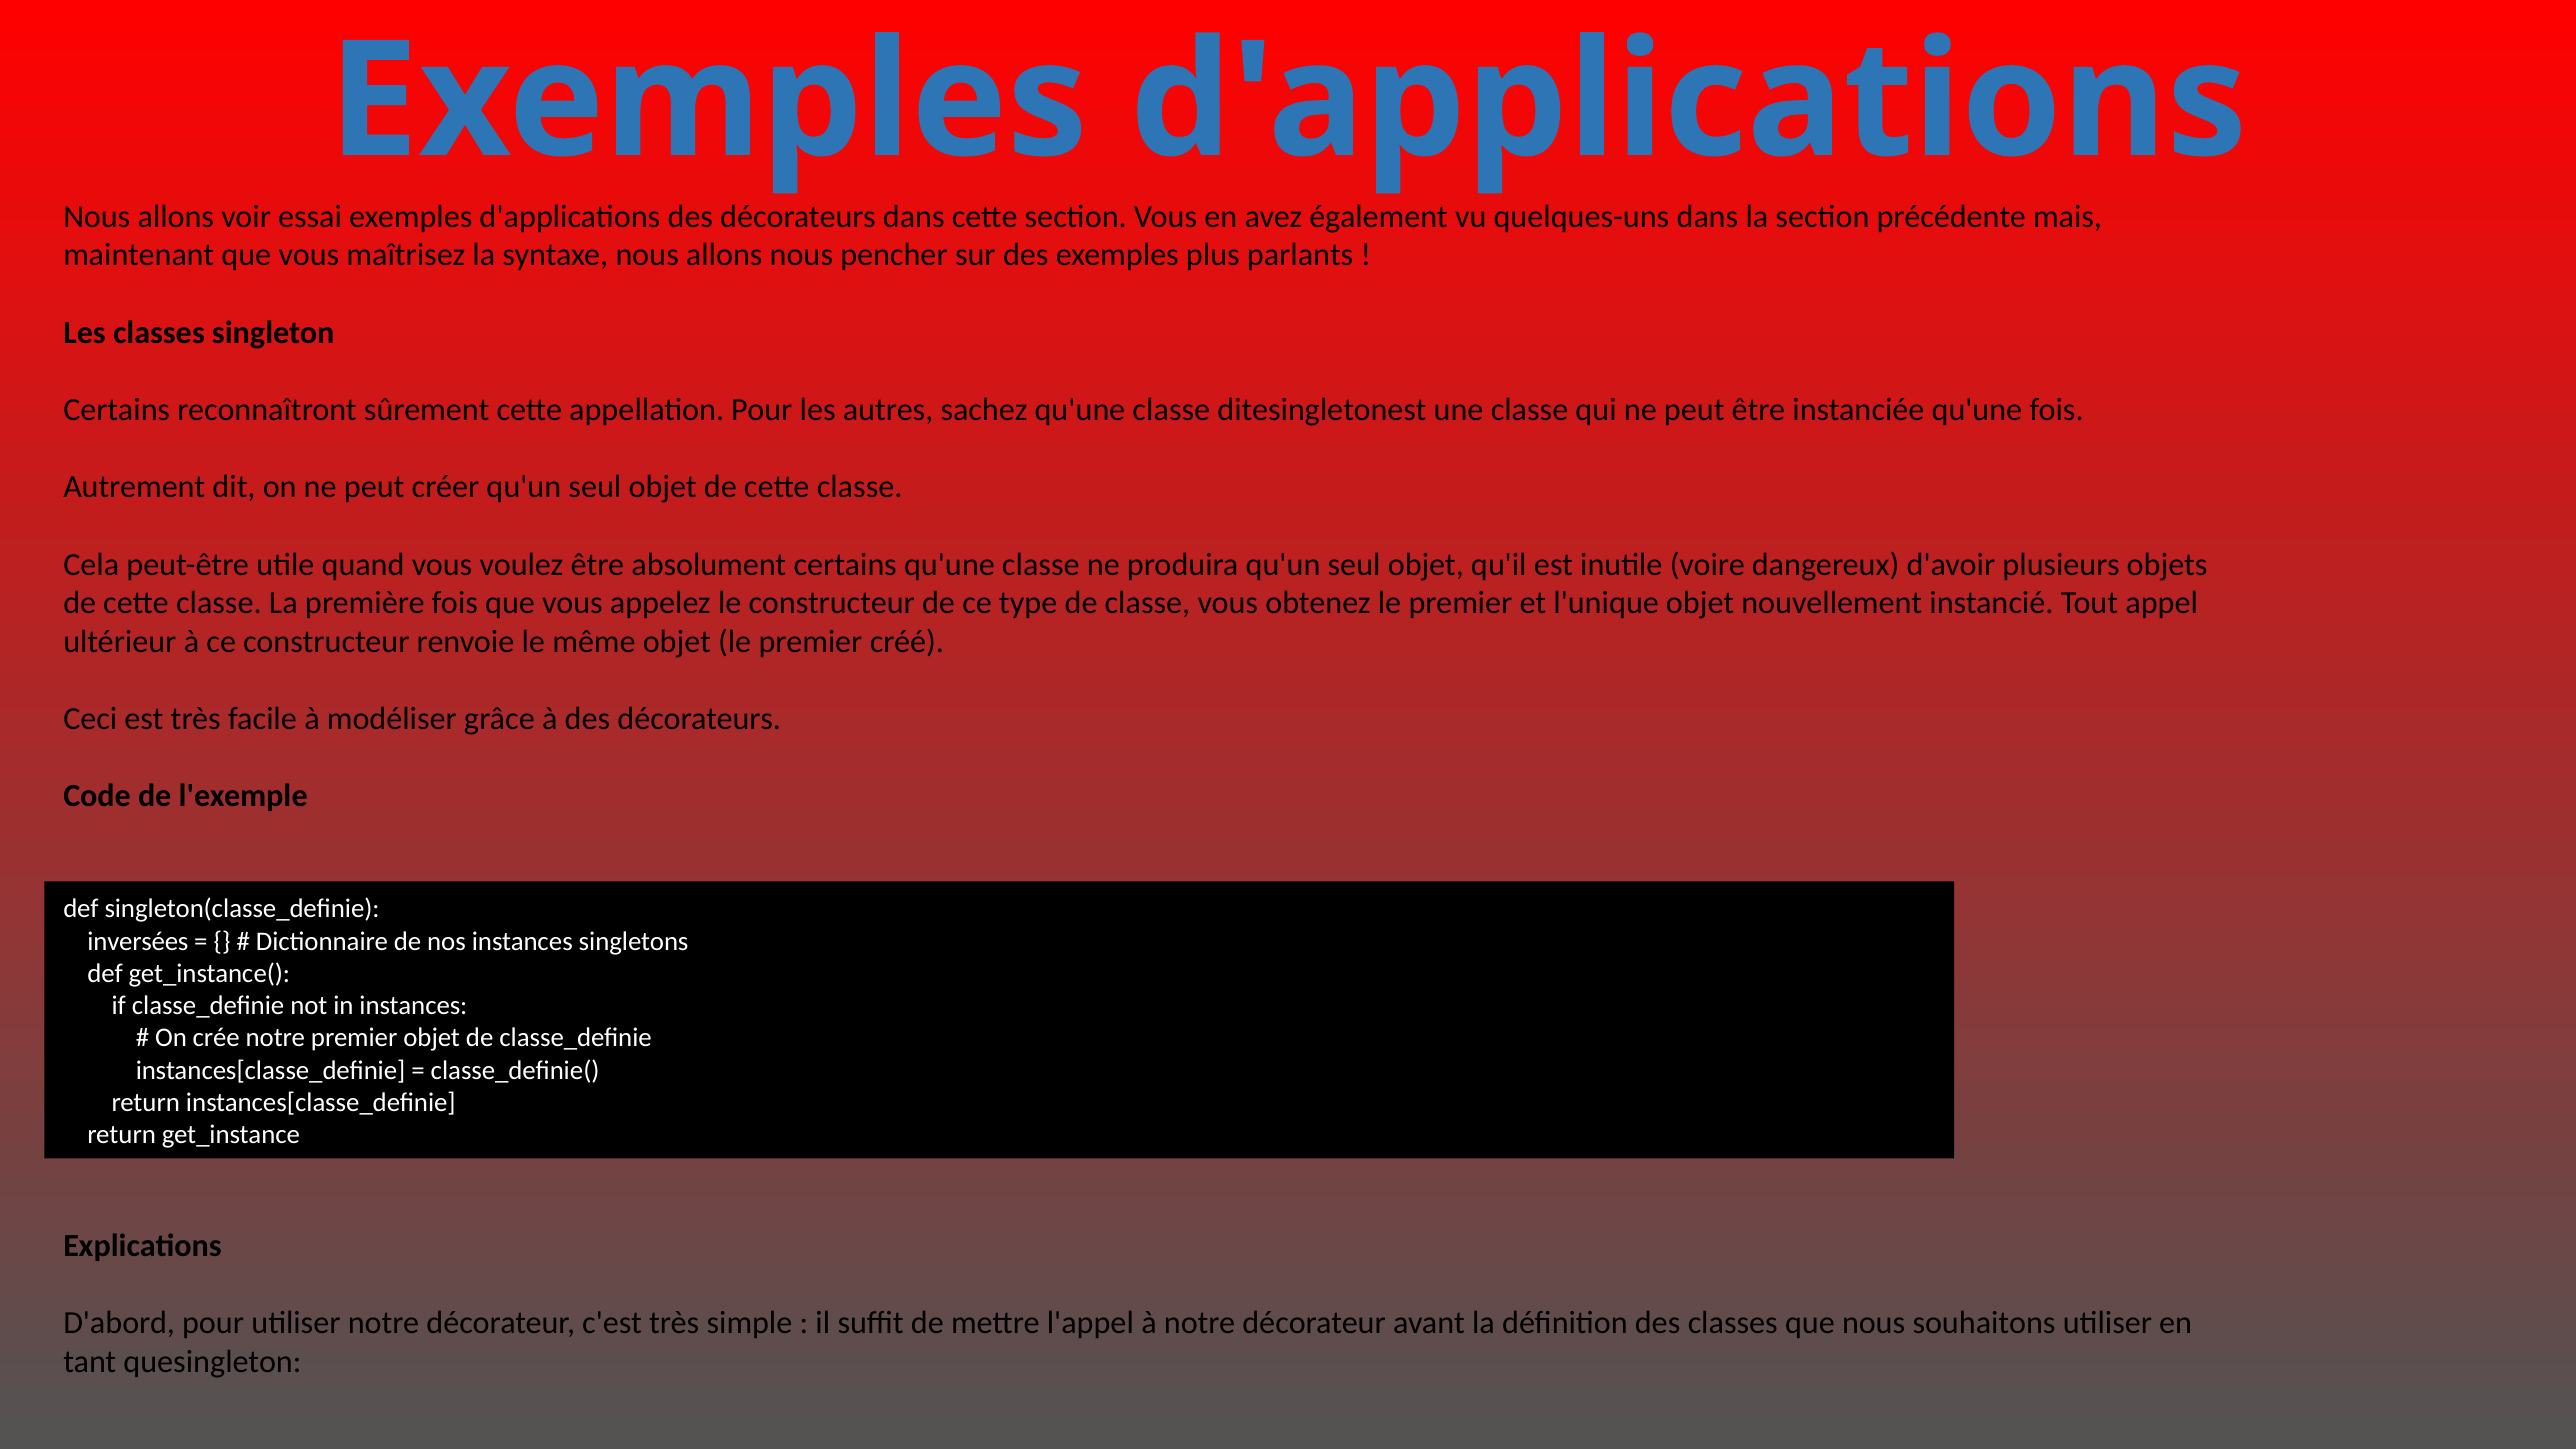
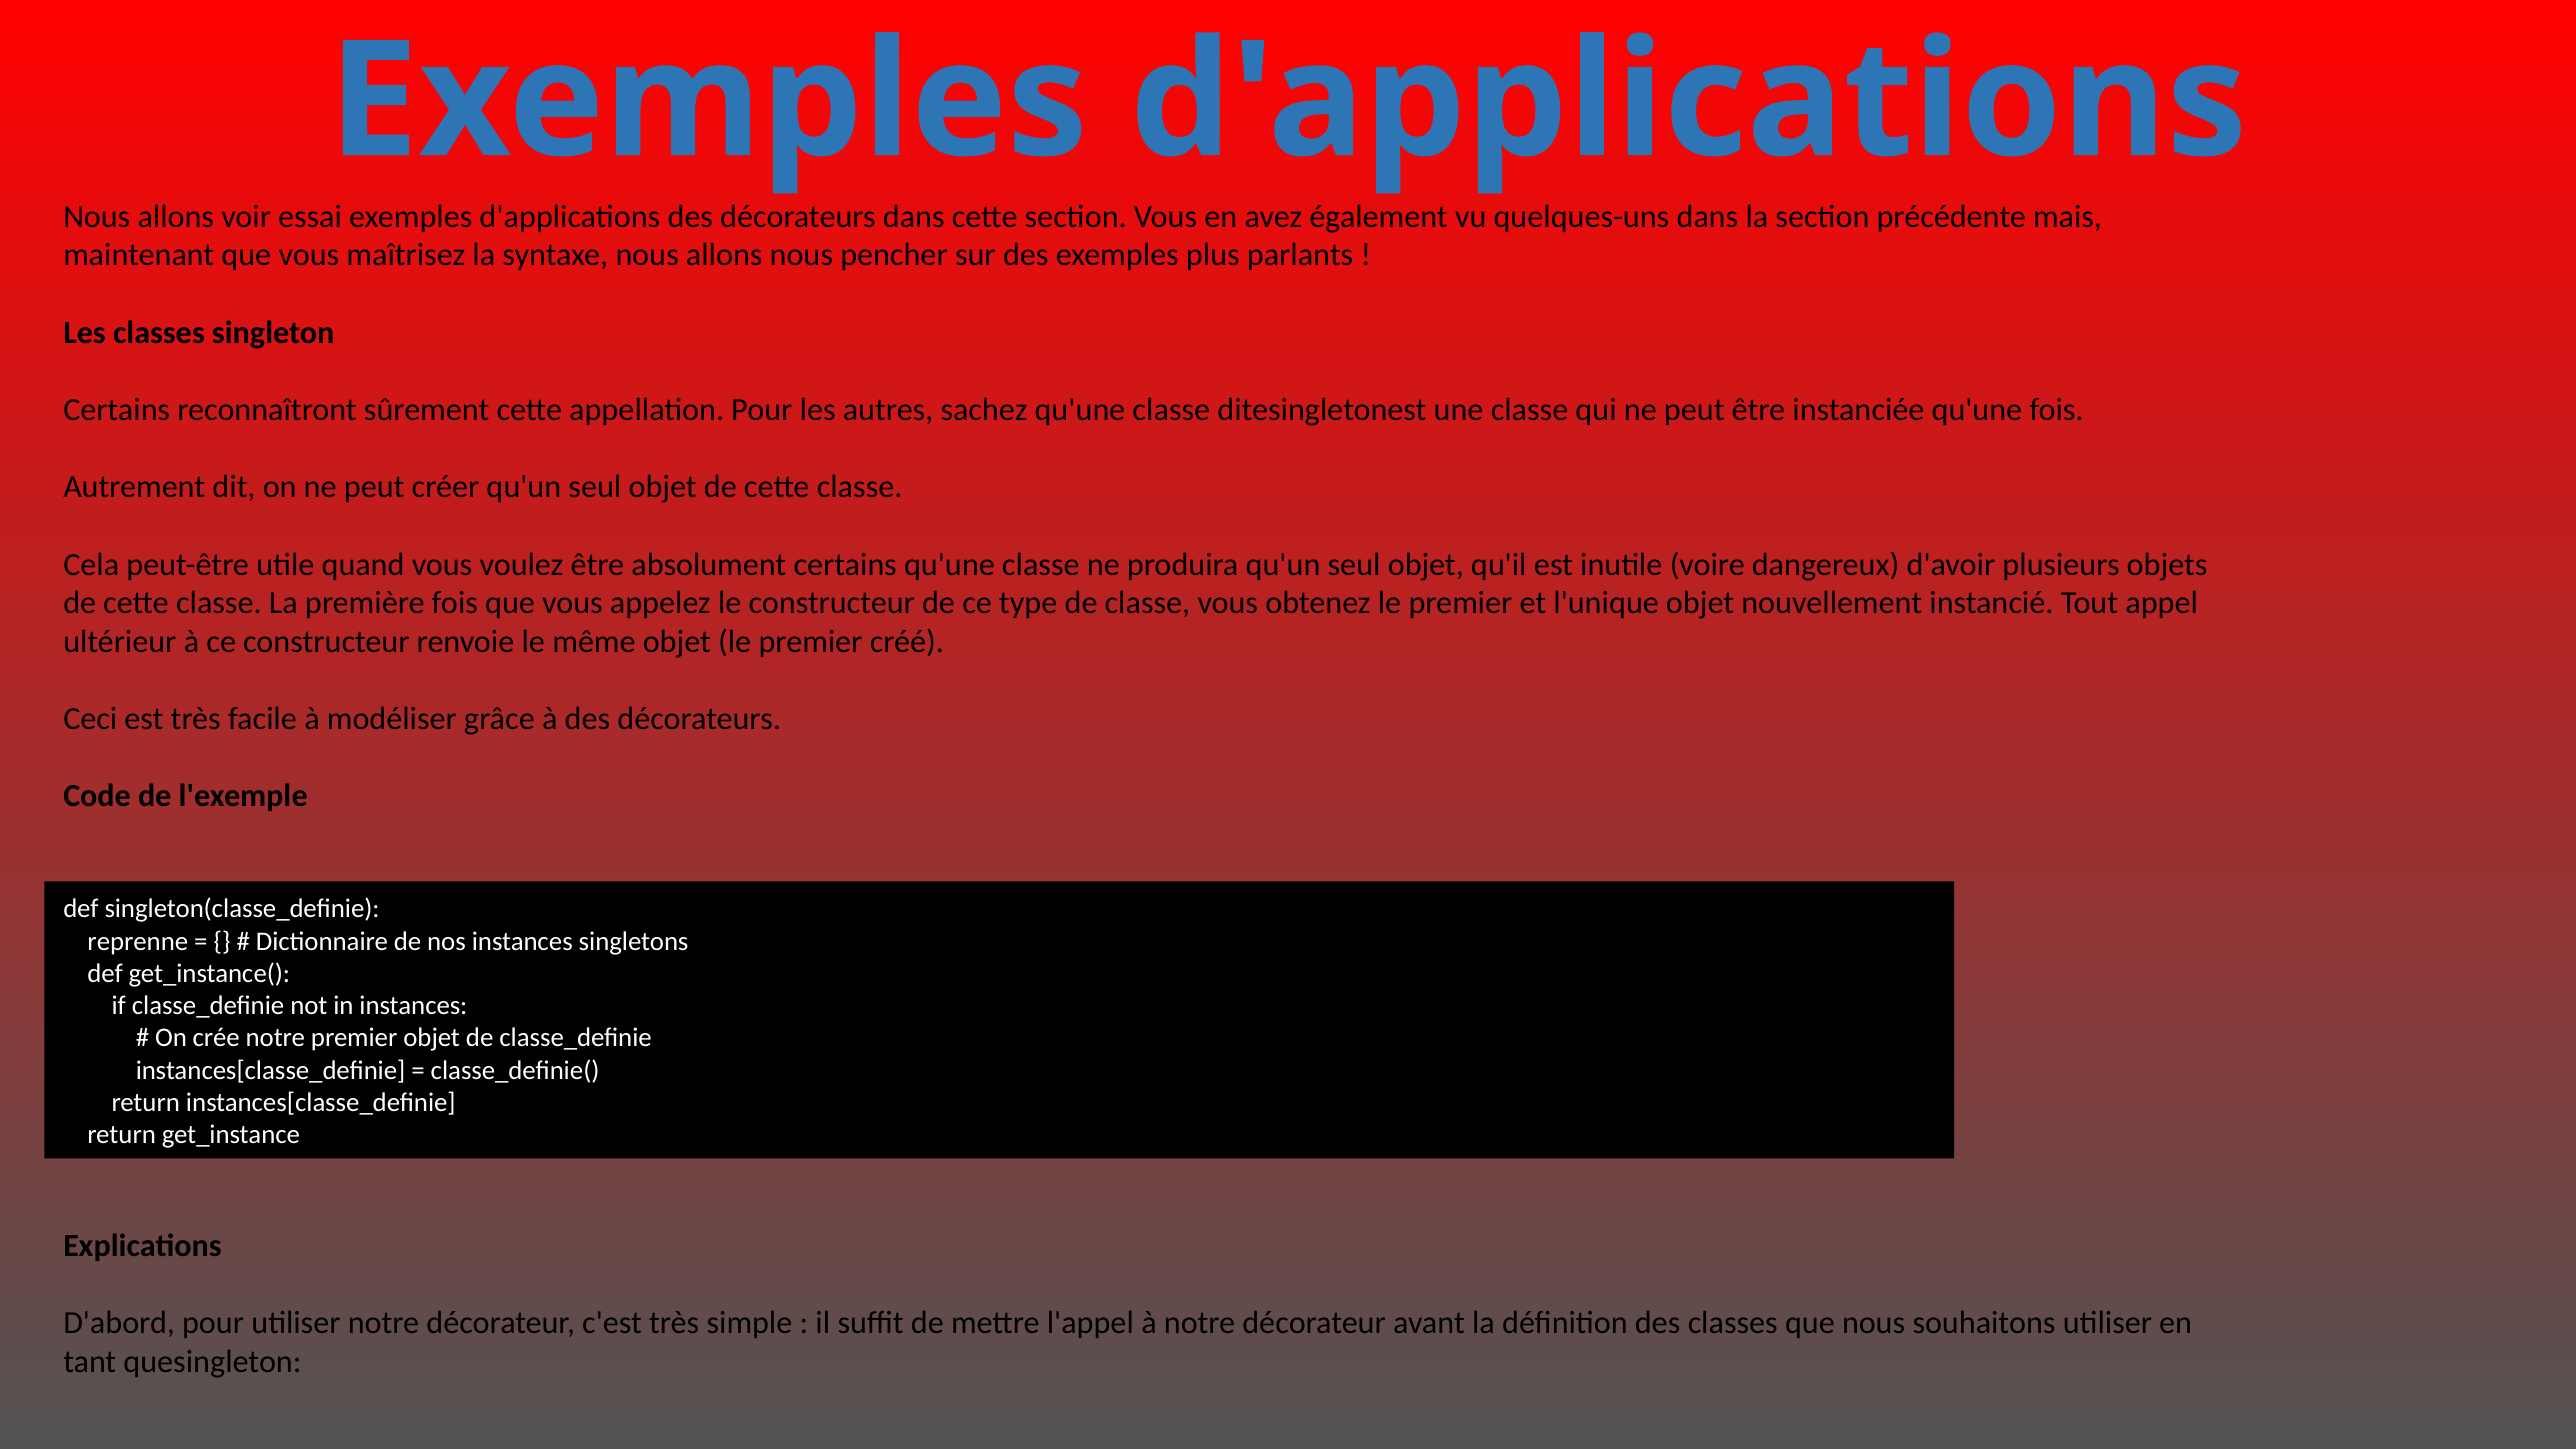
inversées: inversées -> reprenne
